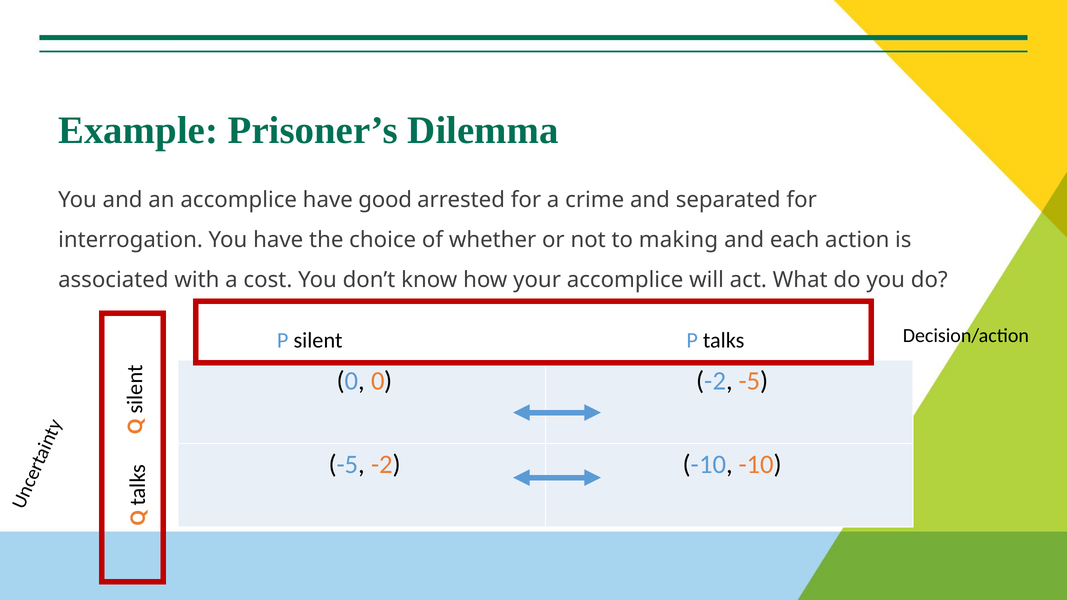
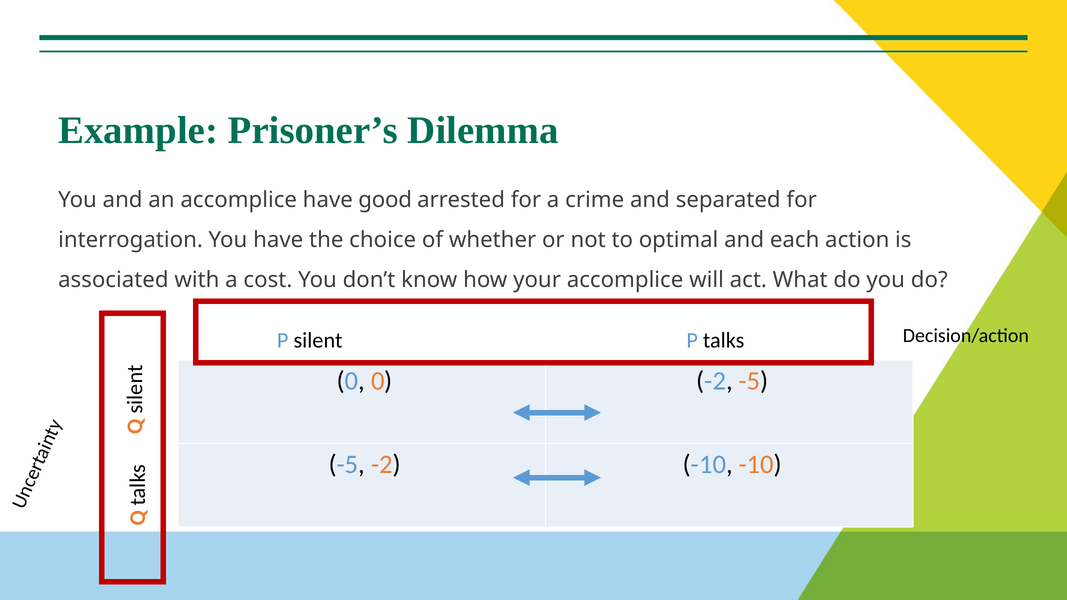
making: making -> optimal
